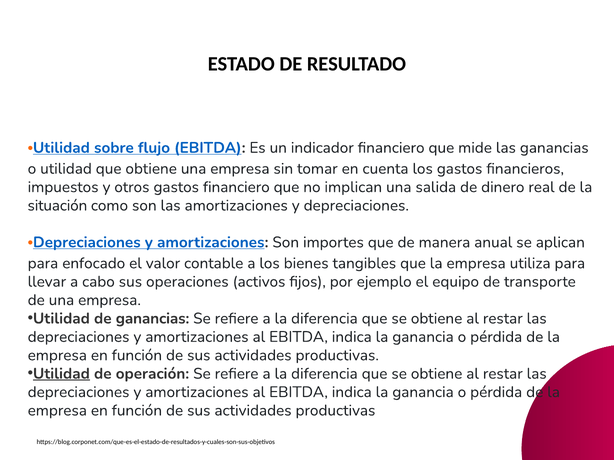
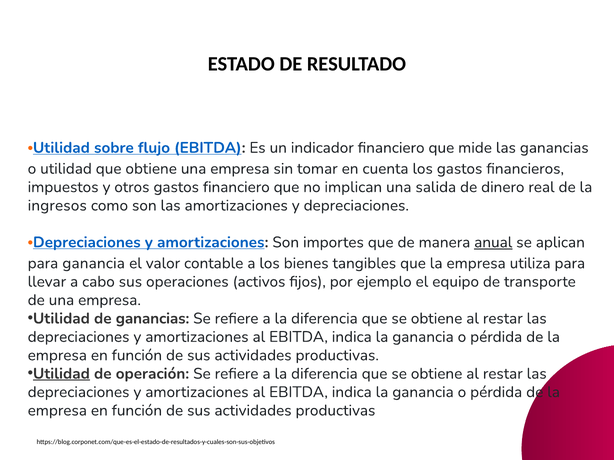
situación: situación -> ingresos
anual underline: none -> present
para enfocado: enfocado -> ganancia
